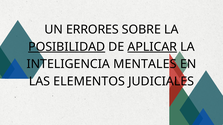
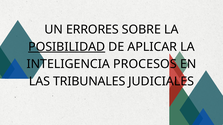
APLICAR underline: present -> none
MENTALES: MENTALES -> PROCESOS
ELEMENTOS: ELEMENTOS -> TRIBUNALES
